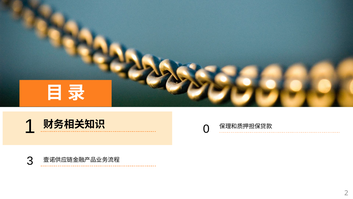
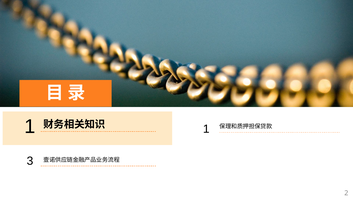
1 0: 0 -> 1
